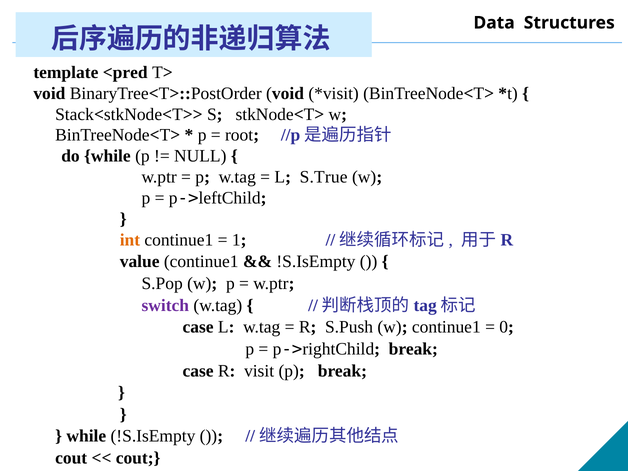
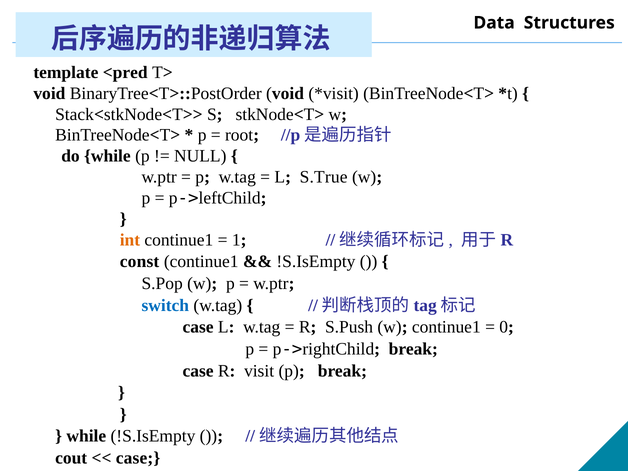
value: value -> const
switch colour: purple -> blue
cout at (138, 458): cout -> case
